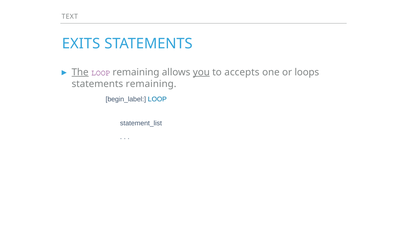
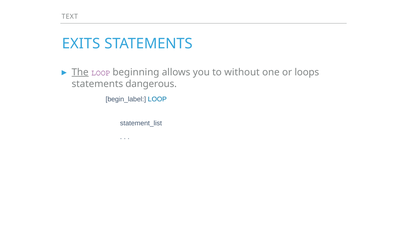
LOOP remaining: remaining -> beginning
you underline: present -> none
accepts: accepts -> without
statements remaining: remaining -> dangerous
